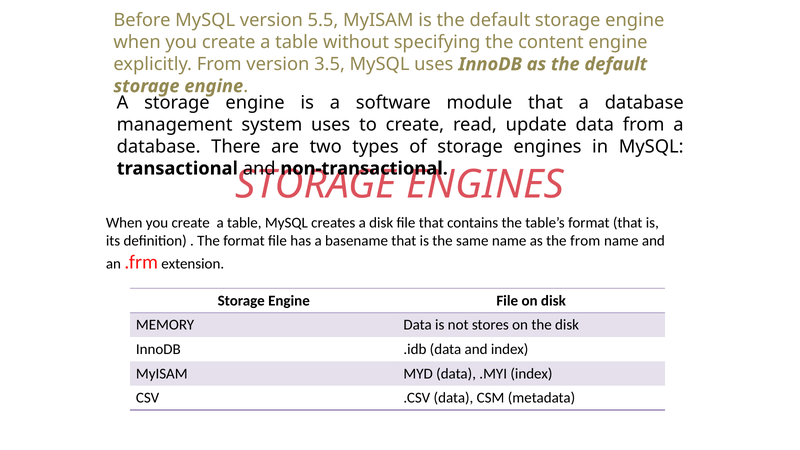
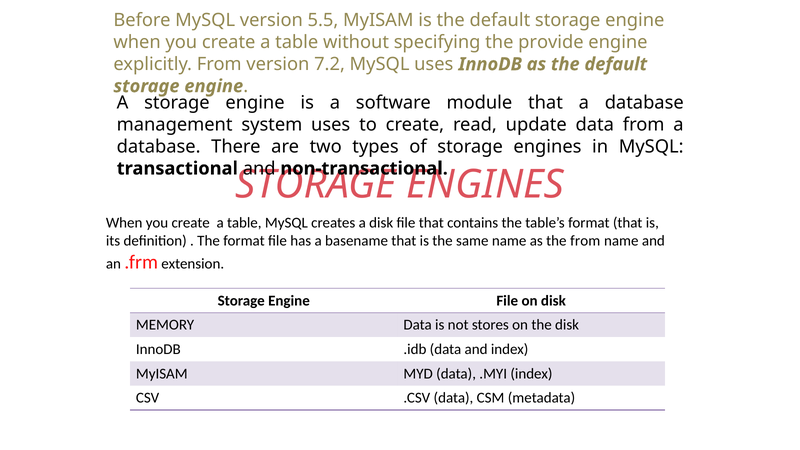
content: content -> provide
3.5: 3.5 -> 7.2
